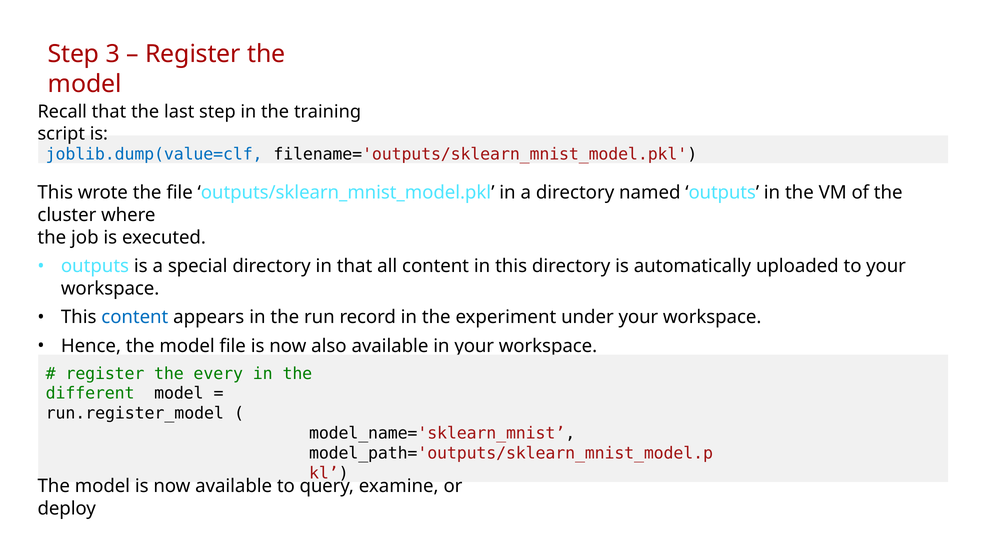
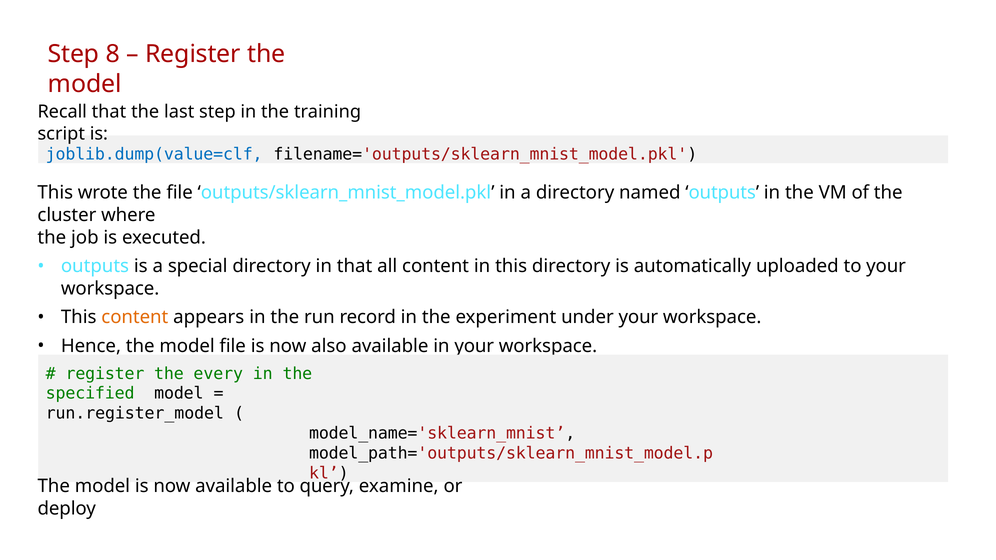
3: 3 -> 8
content at (135, 317) colour: blue -> orange
different: different -> specified
